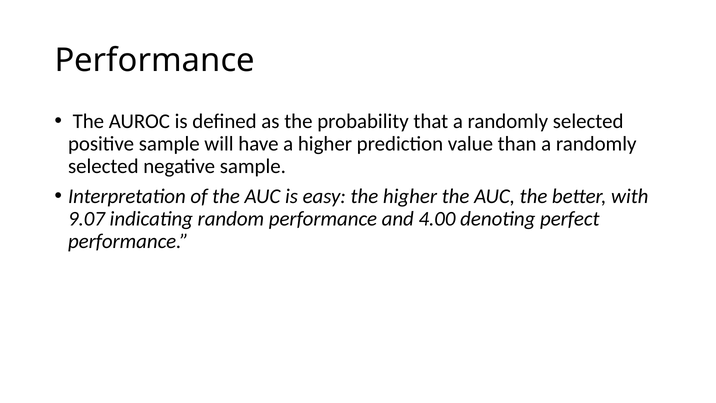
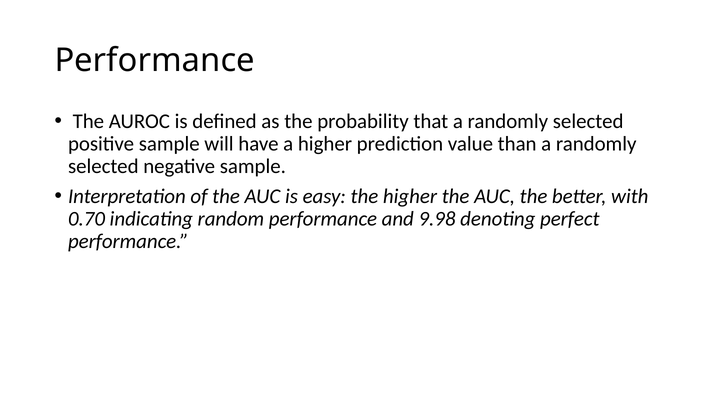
9.07: 9.07 -> 0.70
4.00: 4.00 -> 9.98
